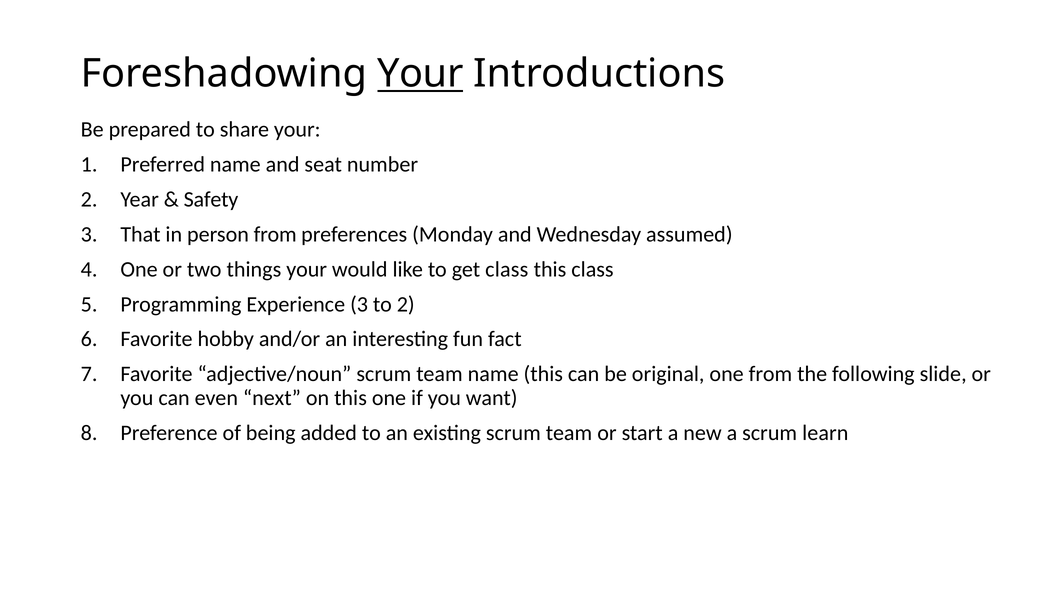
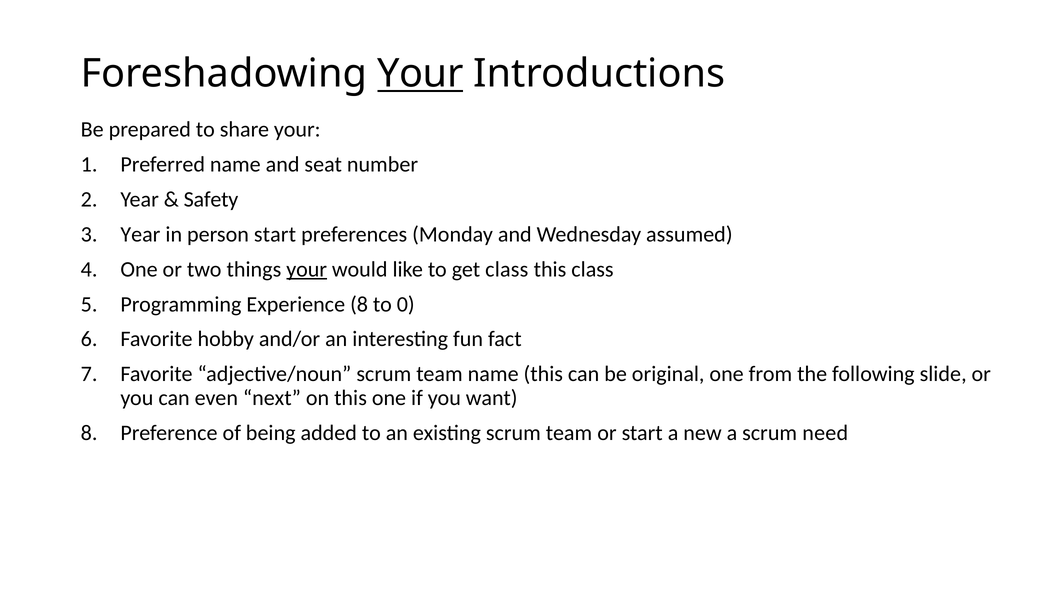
That at (140, 234): That -> Year
person from: from -> start
your at (307, 269) underline: none -> present
Experience 3: 3 -> 8
to 2: 2 -> 0
learn: learn -> need
